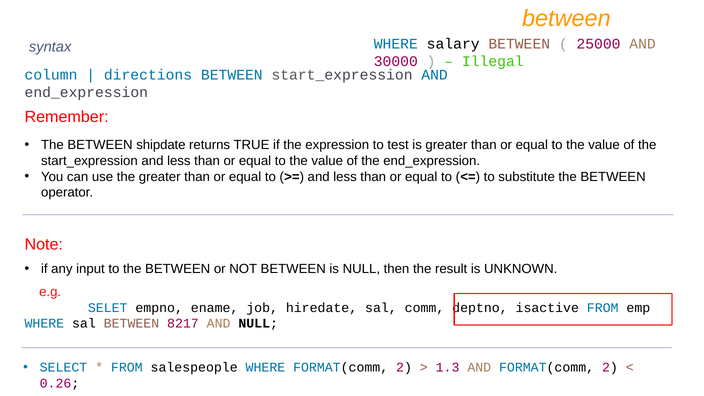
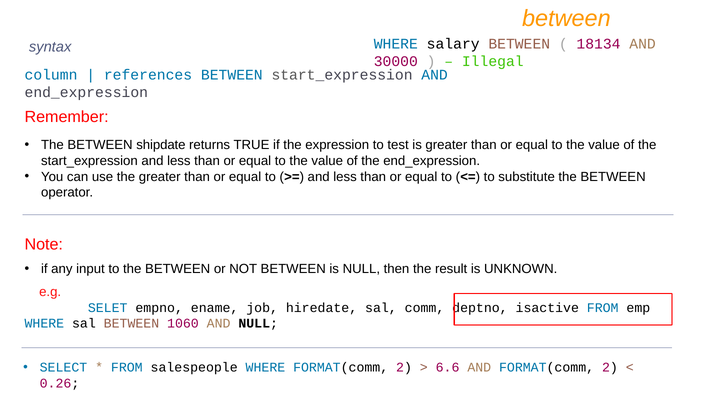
25000: 25000 -> 18134
directions: directions -> references
8217: 8217 -> 1060
1.3: 1.3 -> 6.6
